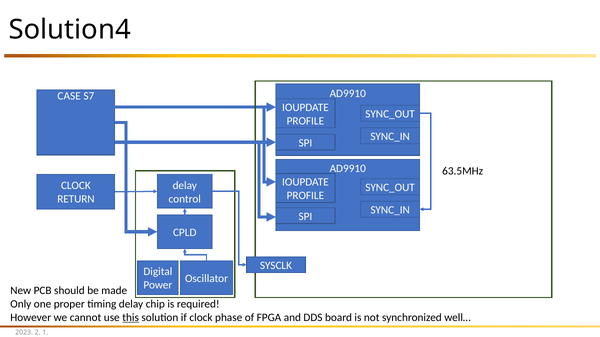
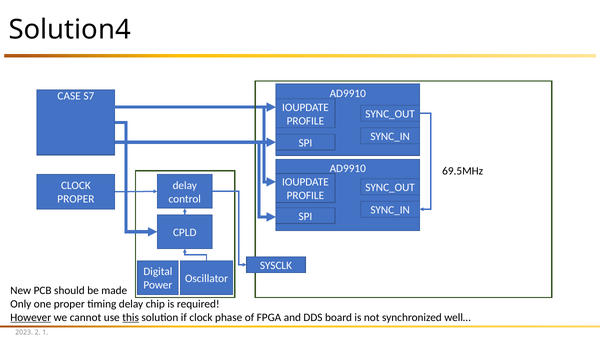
63.5MHz: 63.5MHz -> 69.5MHz
RETURN at (76, 200): RETURN -> PROPER
However underline: none -> present
